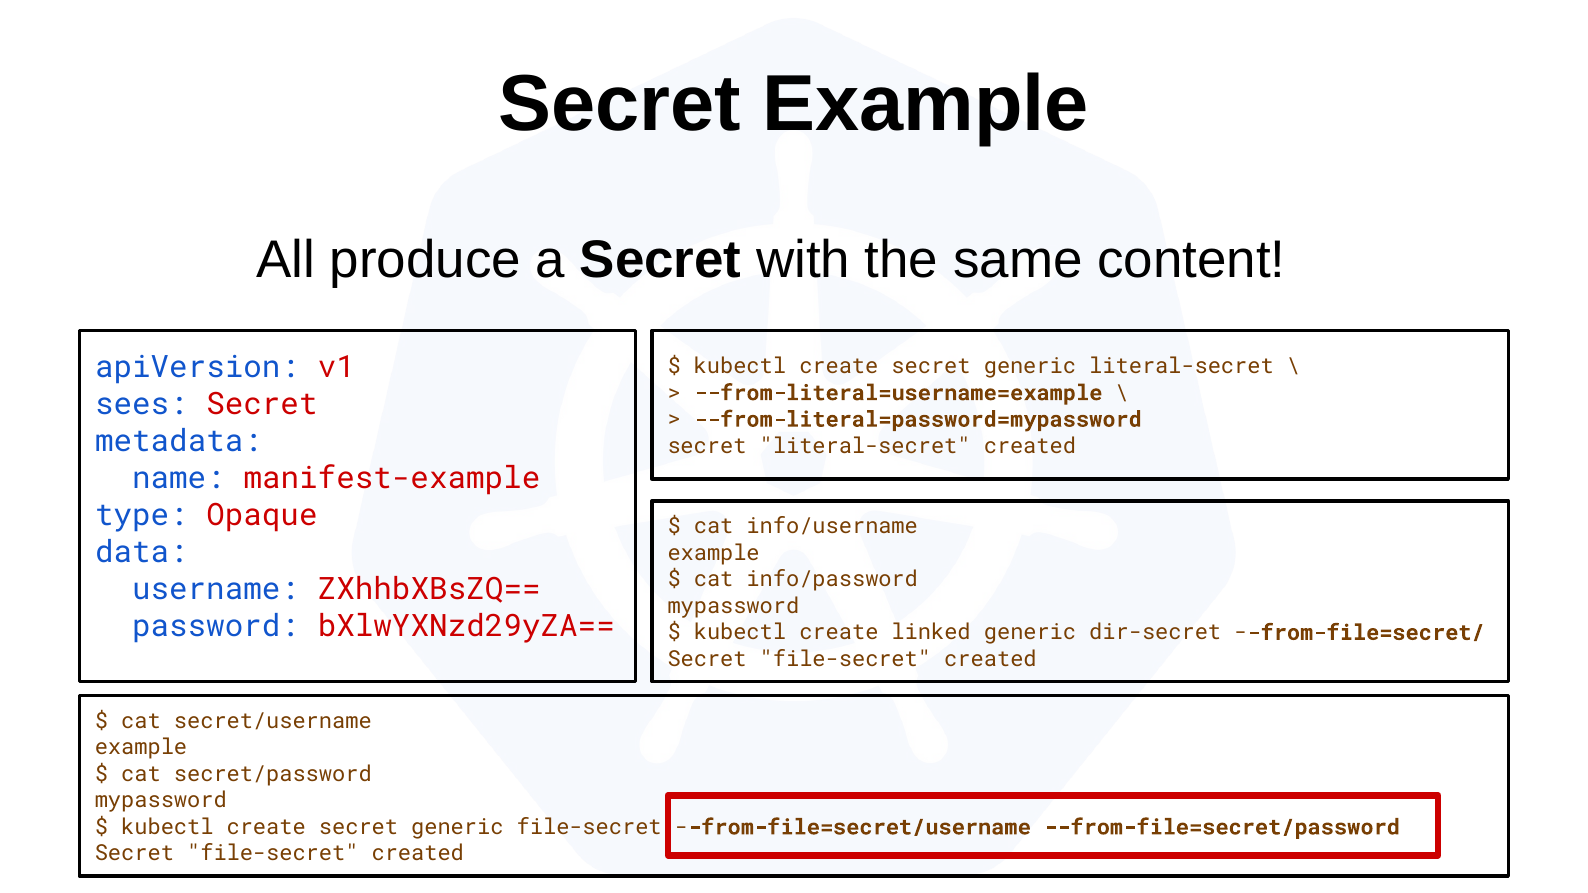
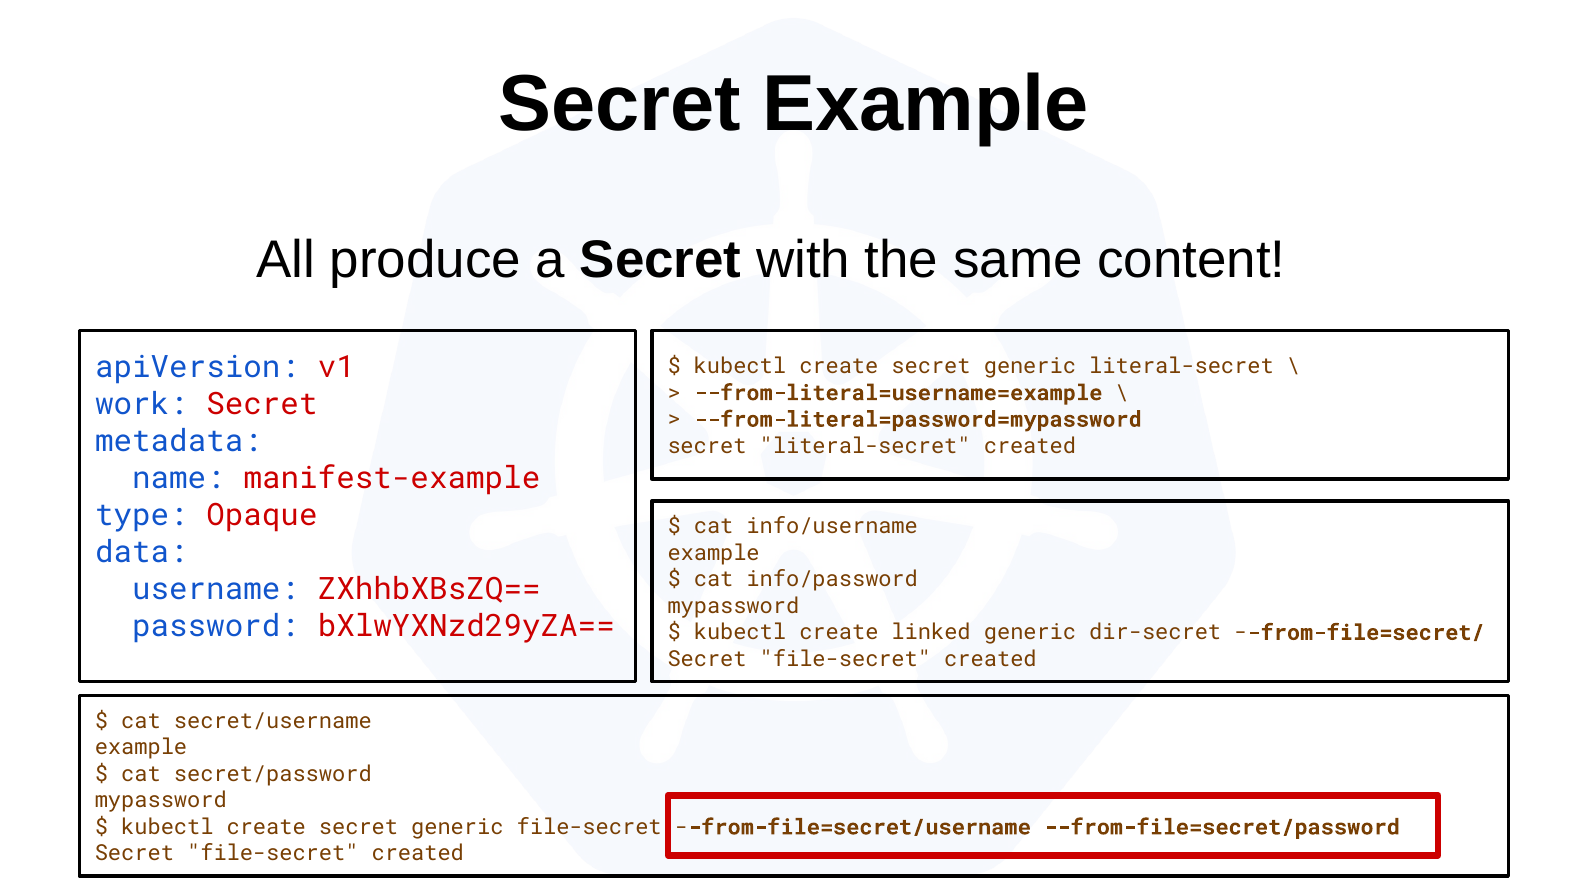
sees: sees -> work
